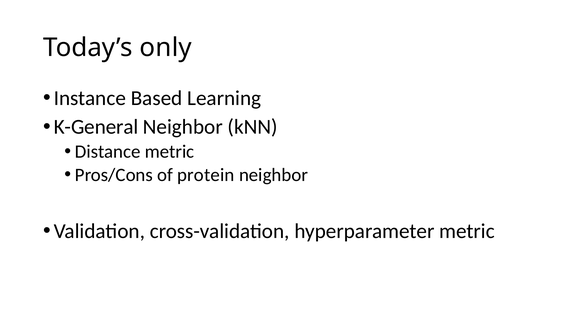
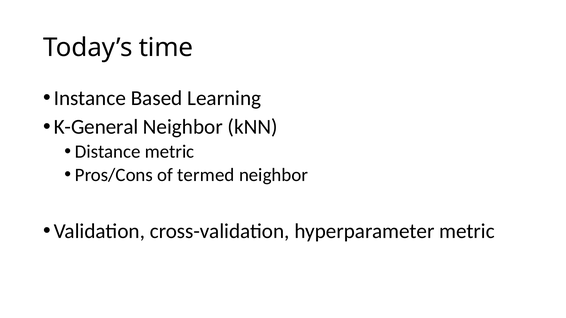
only: only -> time
protein: protein -> termed
